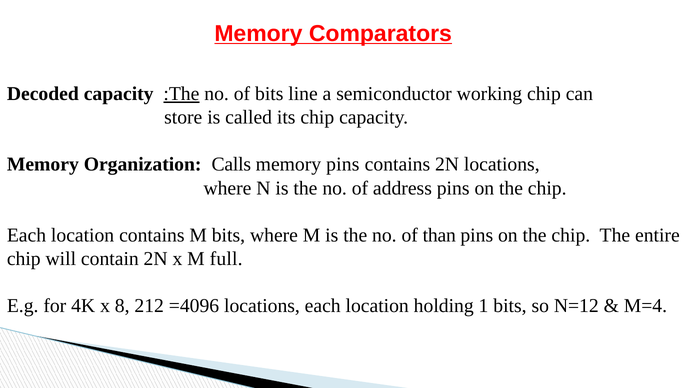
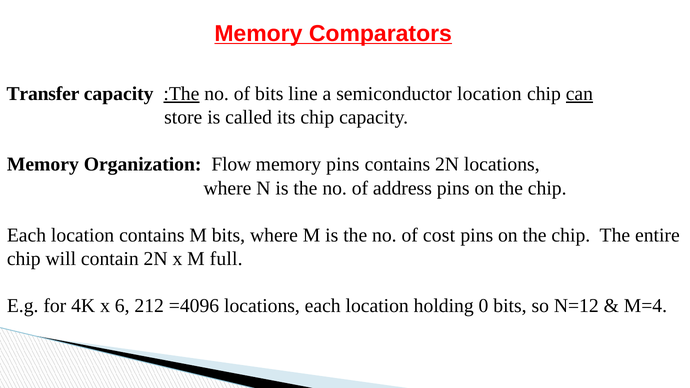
Decoded: Decoded -> Transfer
semiconductor working: working -> location
can underline: none -> present
Calls: Calls -> Flow
than: than -> cost
8: 8 -> 6
1: 1 -> 0
